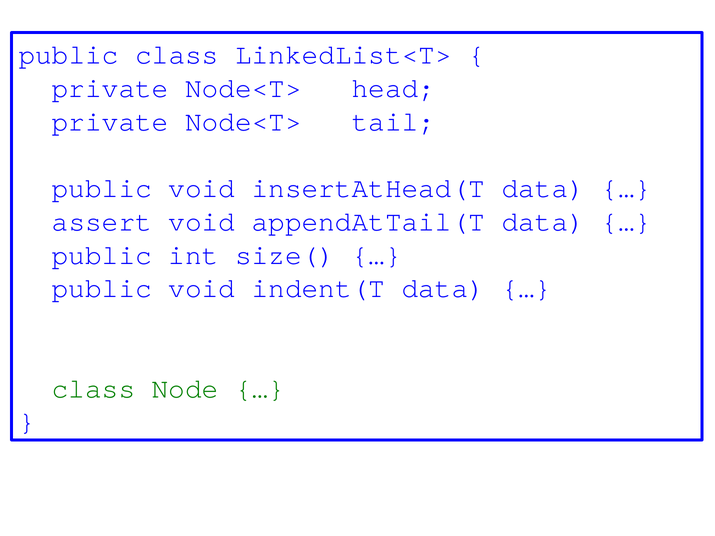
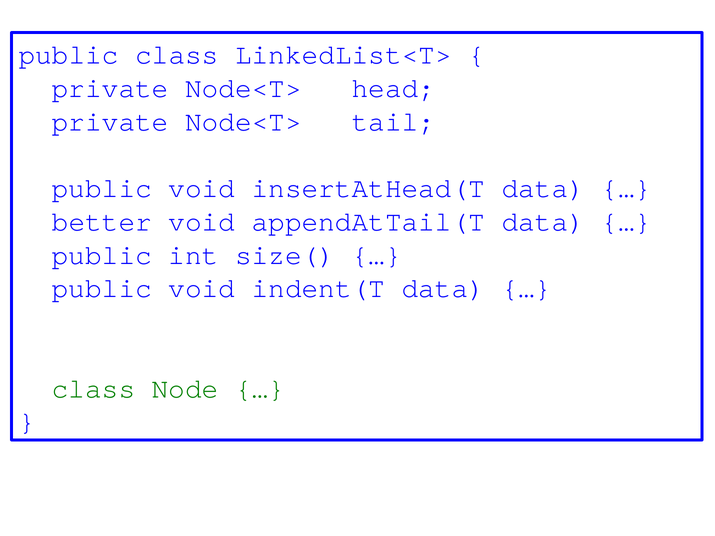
assert: assert -> better
